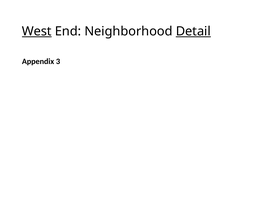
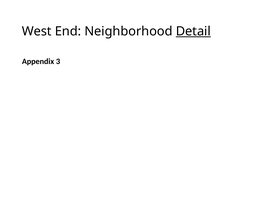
West underline: present -> none
